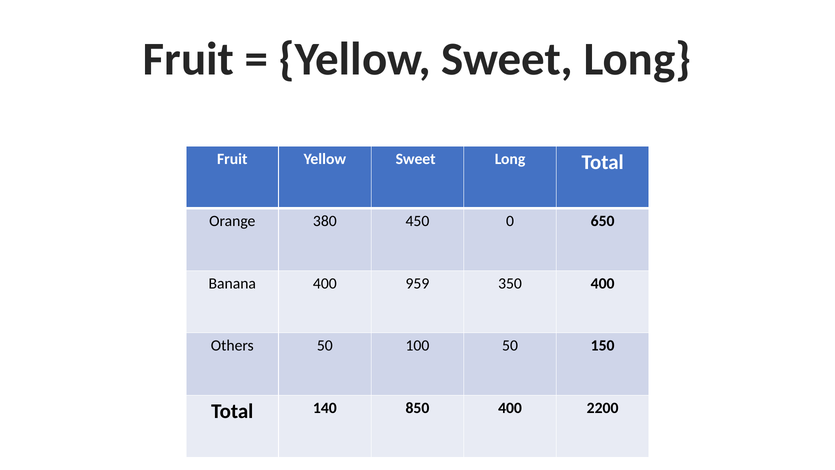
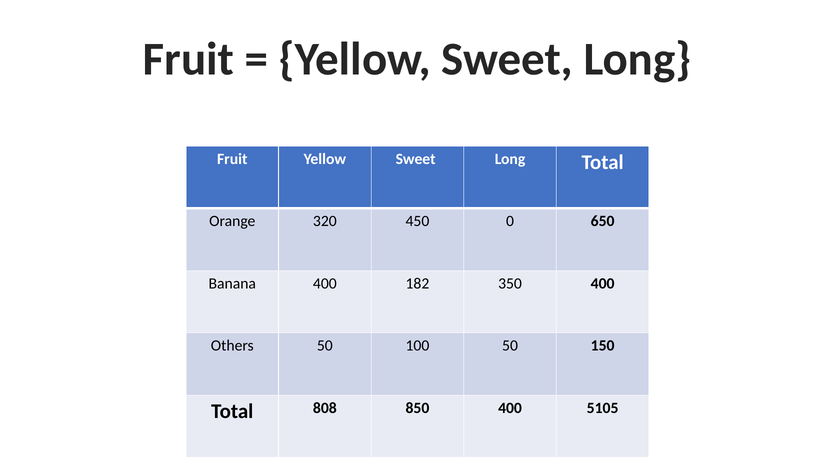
380: 380 -> 320
959: 959 -> 182
140: 140 -> 808
2200: 2200 -> 5105
